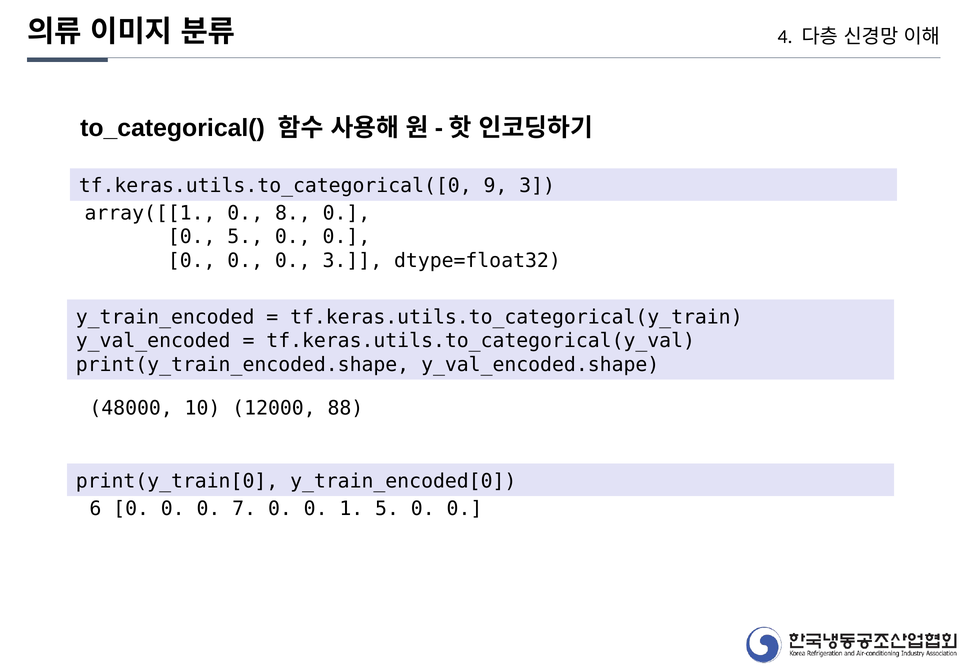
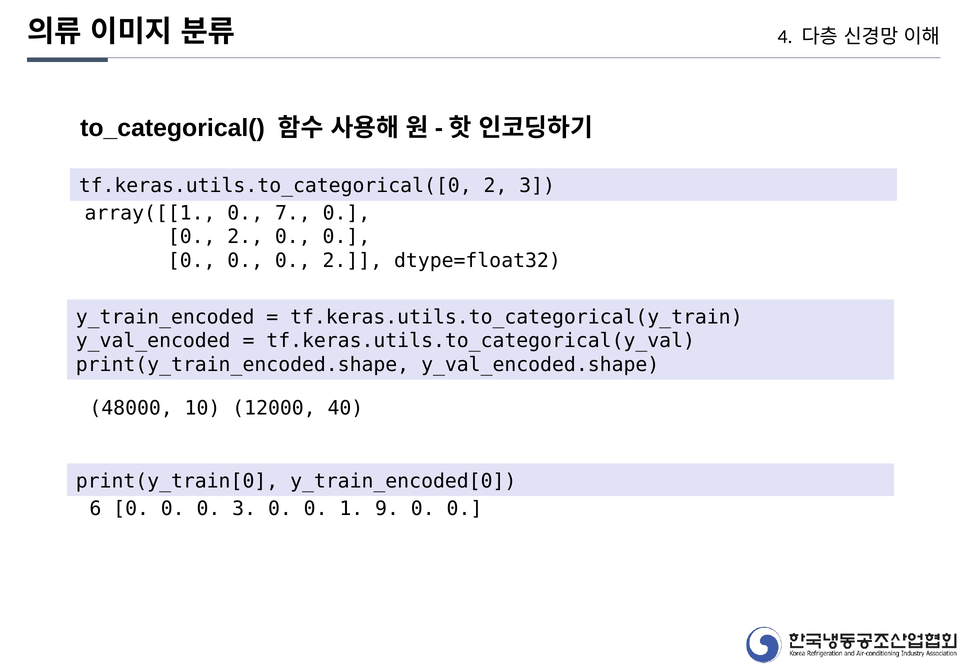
tf.keras.utils.to_categorical([0 9: 9 -> 2
8: 8 -> 7
5 at (245, 237): 5 -> 2
0 0 0 3: 3 -> 2
88: 88 -> 40
0 7: 7 -> 3
1 5: 5 -> 9
